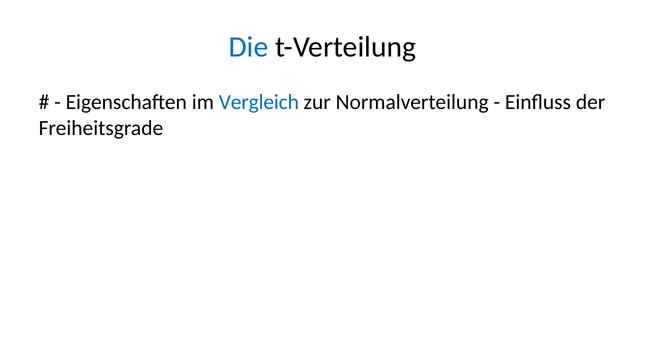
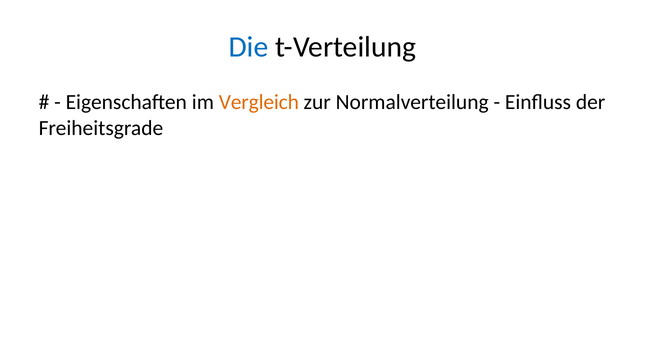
Vergleich colour: blue -> orange
